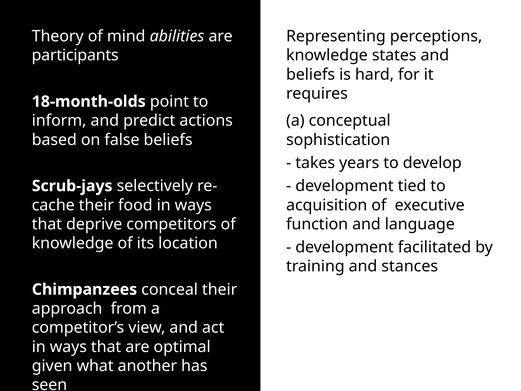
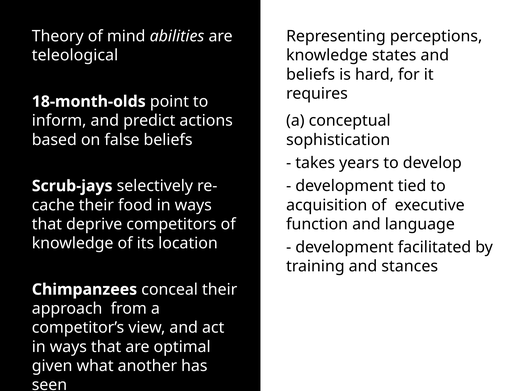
participants: participants -> teleological
